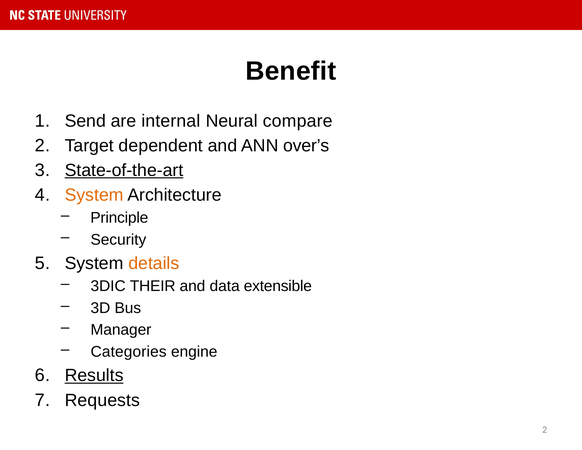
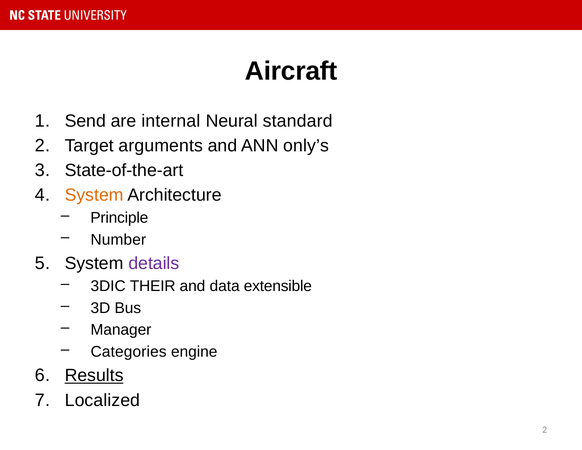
Benefit: Benefit -> Aircraft
compare: compare -> standard
dependent: dependent -> arguments
over’s: over’s -> only’s
State-of-the-art underline: present -> none
Security: Security -> Number
details colour: orange -> purple
Requests: Requests -> Localized
